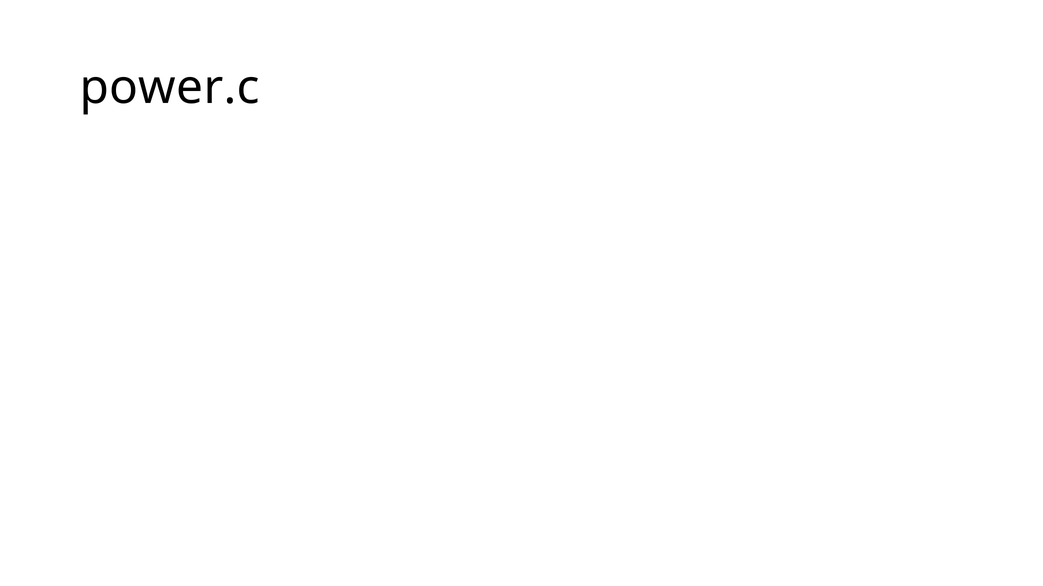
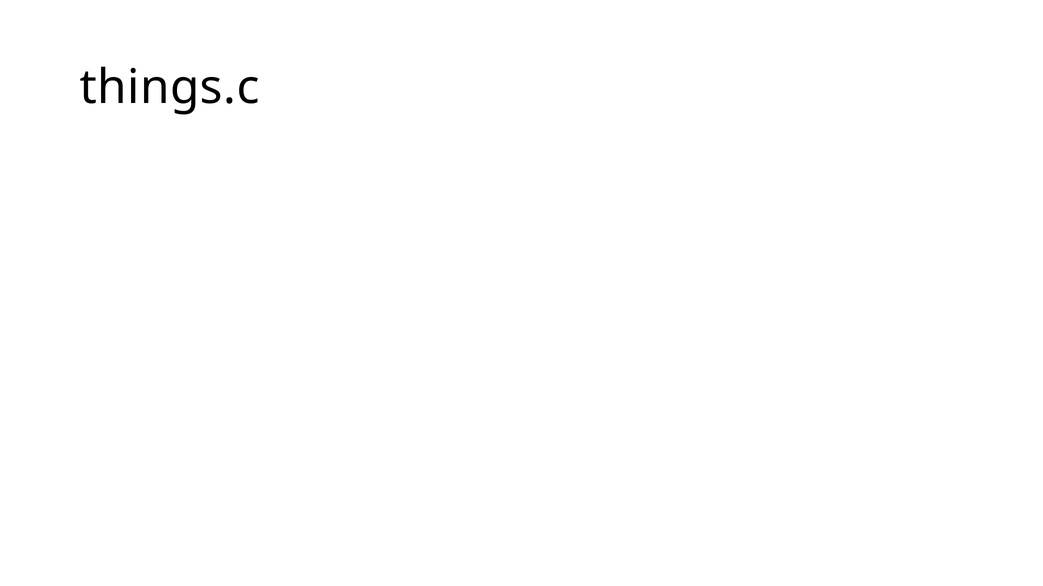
power.c: power.c -> things.c
